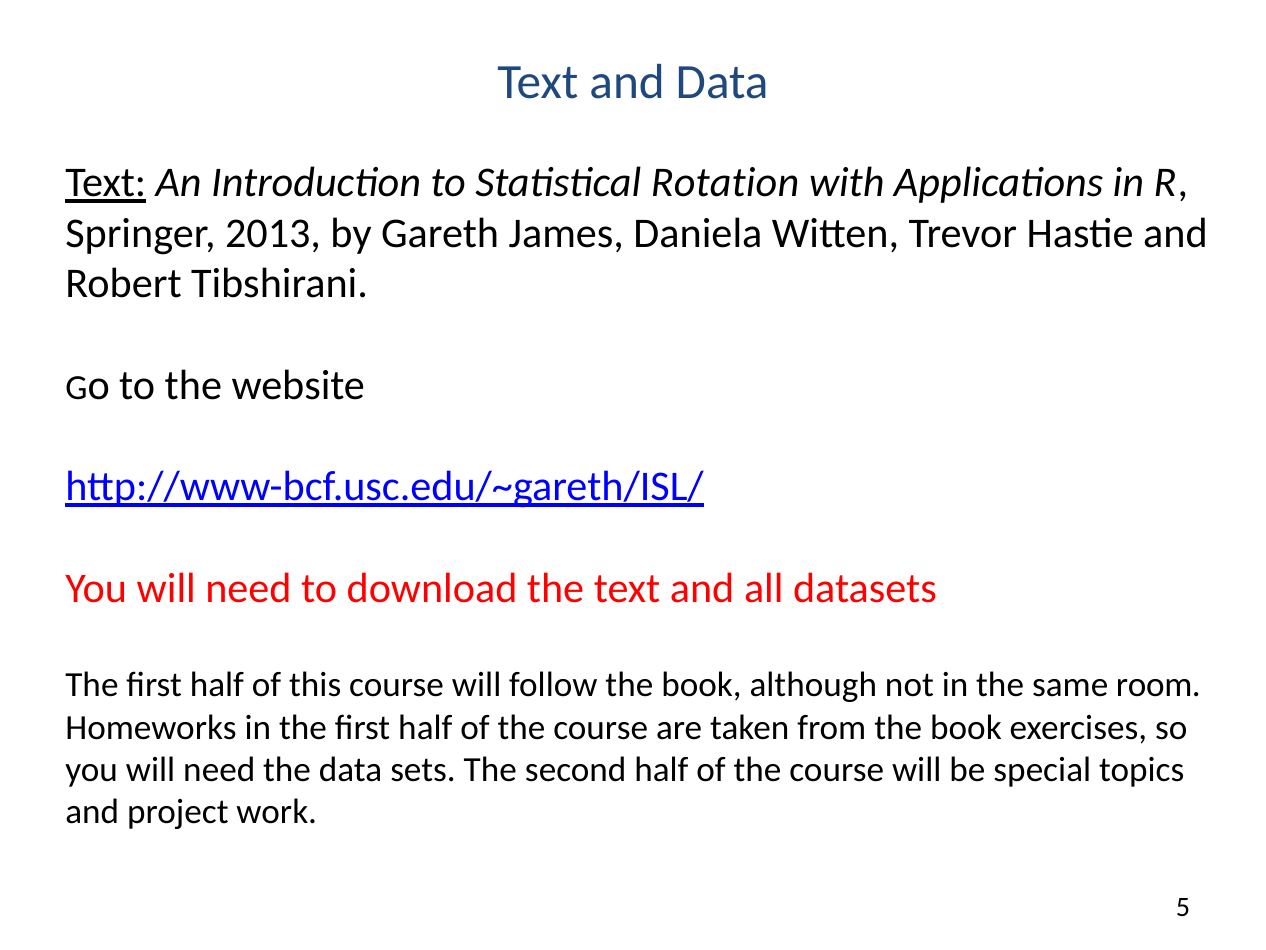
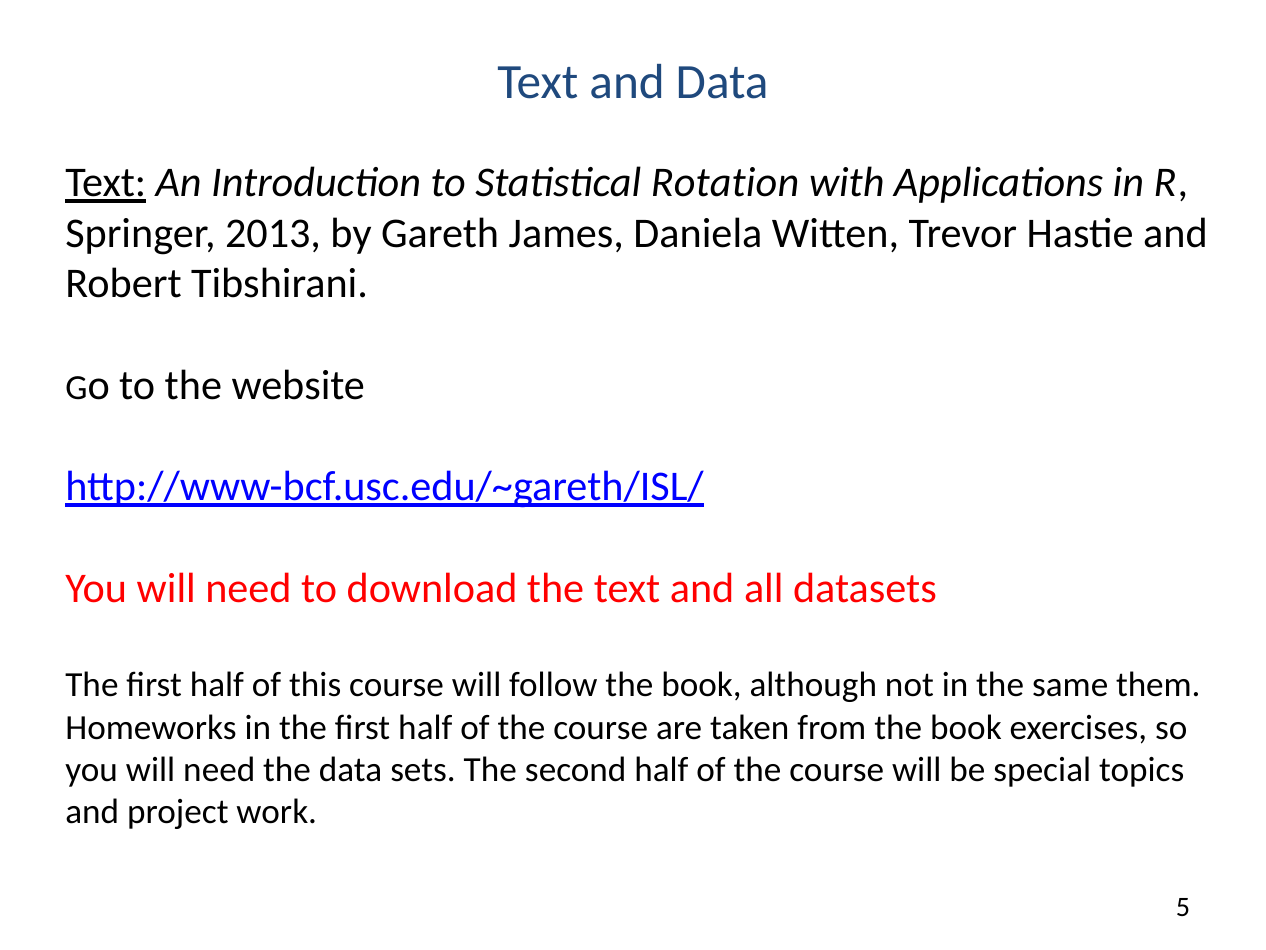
room: room -> them
